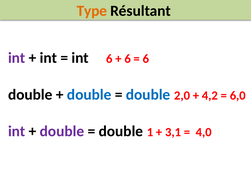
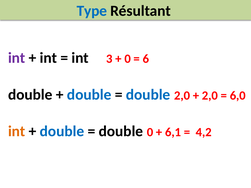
Type colour: orange -> blue
int 6: 6 -> 3
6 at (128, 59): 6 -> 0
4,2 at (210, 96): 4,2 -> 2,0
int at (17, 131) colour: purple -> orange
double at (62, 131) colour: purple -> blue
double 1: 1 -> 0
3,1: 3,1 -> 6,1
4,0: 4,0 -> 4,2
